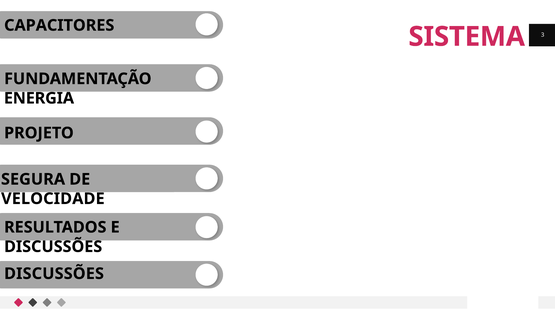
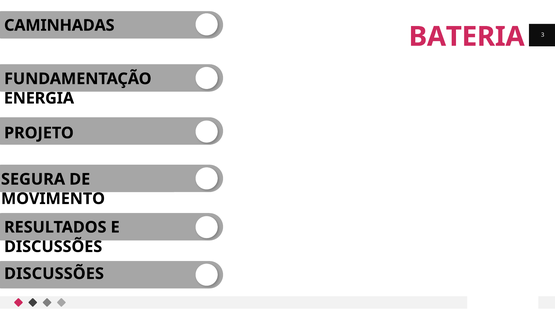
CAPACITORES: CAPACITORES -> CAMINHADAS
SISTEMA: SISTEMA -> BATERIA
VELOCIDADE: VELOCIDADE -> MOVIMENTO
